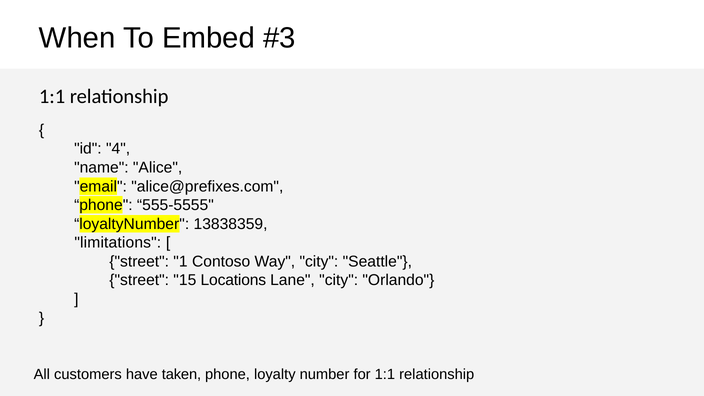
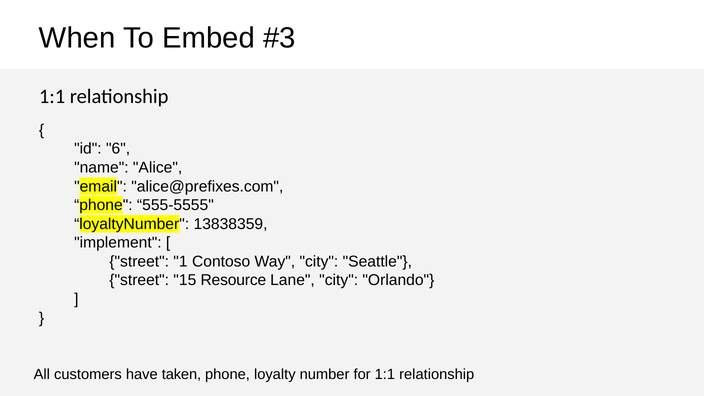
4: 4 -> 6
limitations: limitations -> implement
Locations: Locations -> Resource
